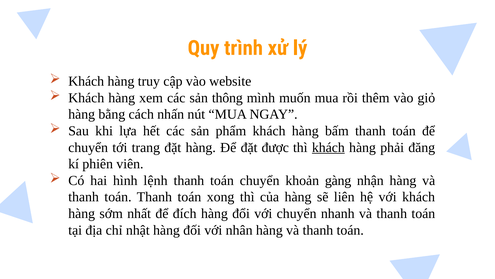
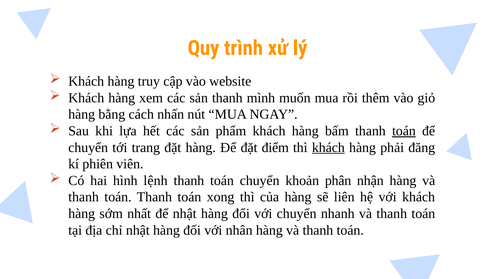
sản thông: thông -> thanh
toán at (404, 131) underline: none -> present
được: được -> điểm
gàng: gàng -> phân
để đích: đích -> nhật
